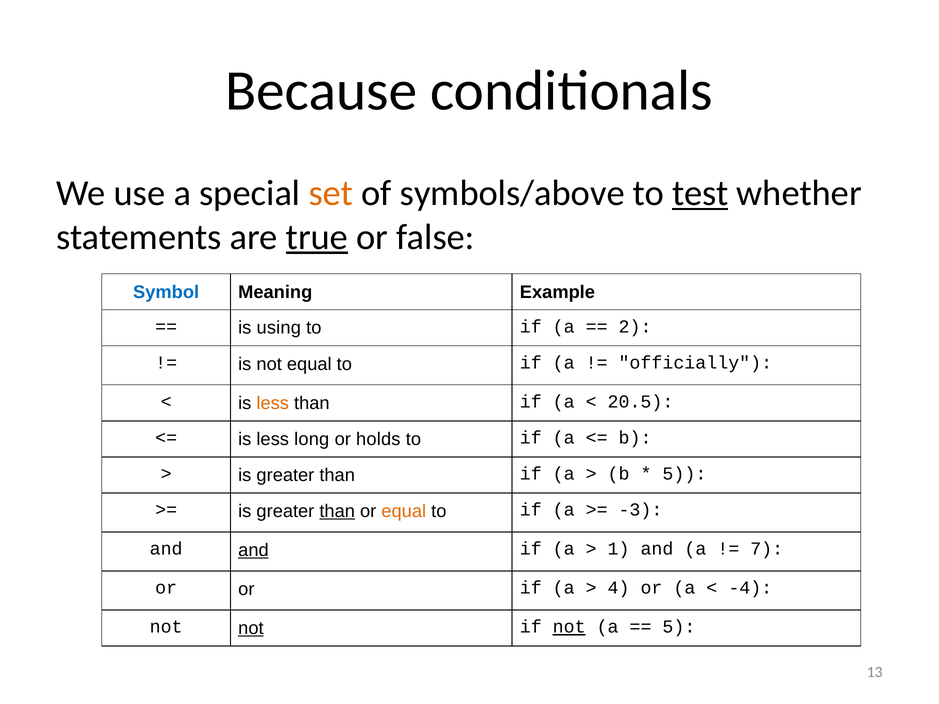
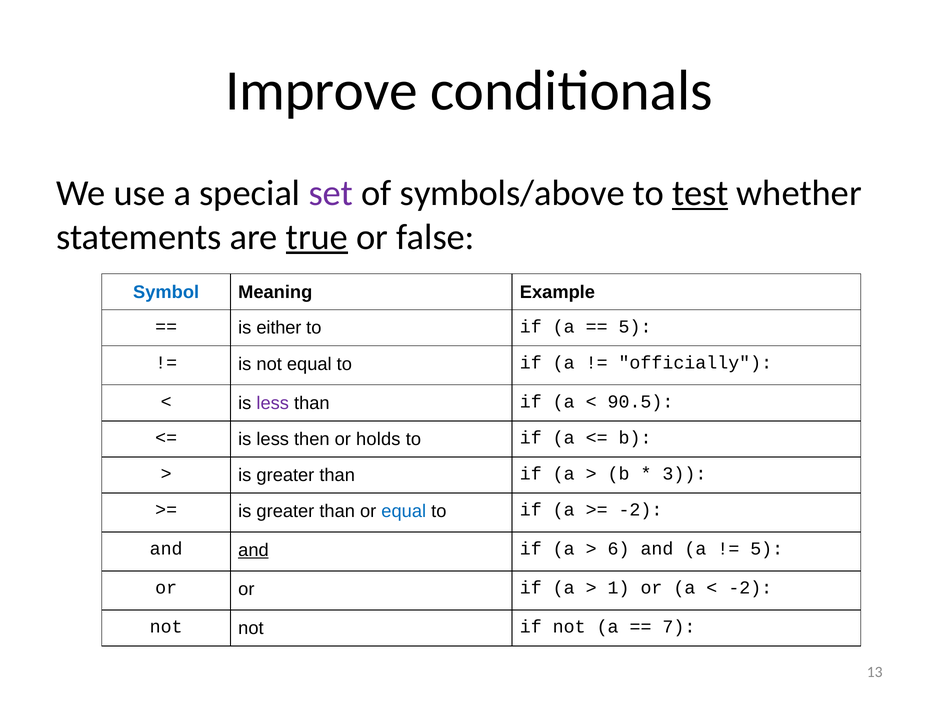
Because: Because -> Improve
set colour: orange -> purple
using: using -> either
2 at (635, 327): 2 -> 5
less at (273, 403) colour: orange -> purple
20.5: 20.5 -> 90.5
long: long -> then
5 at (684, 474): 5 -> 3
than at (337, 511) underline: present -> none
equal at (404, 511) colour: orange -> blue
-3 at (640, 510): -3 -> -2
1: 1 -> 6
7 at (767, 549): 7 -> 5
4: 4 -> 1
-4 at (750, 588): -4 -> -2
not at (251, 629) underline: present -> none
not at (569, 627) underline: present -> none
5 at (679, 627): 5 -> 7
